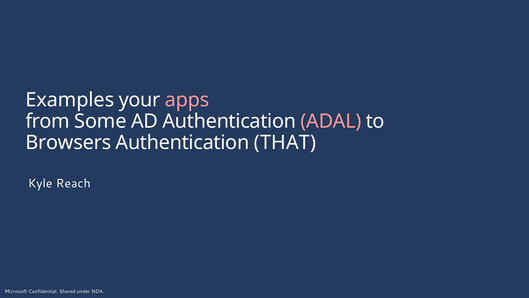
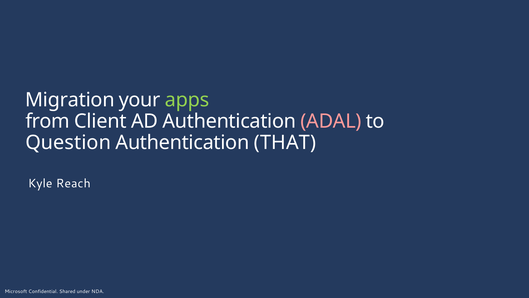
Examples: Examples -> Migration
apps colour: pink -> light green
Some: Some -> Client
Browsers: Browsers -> Question
